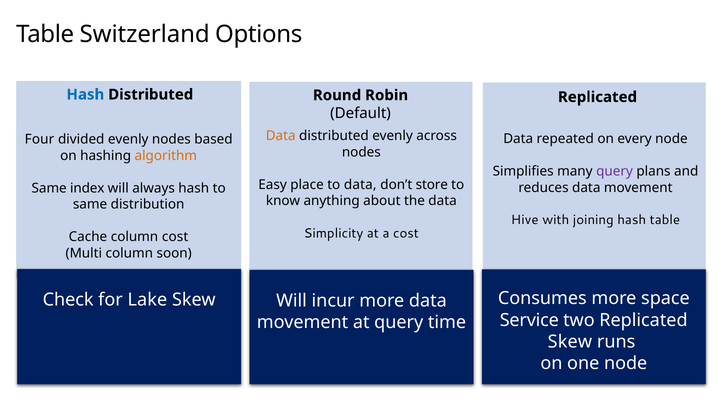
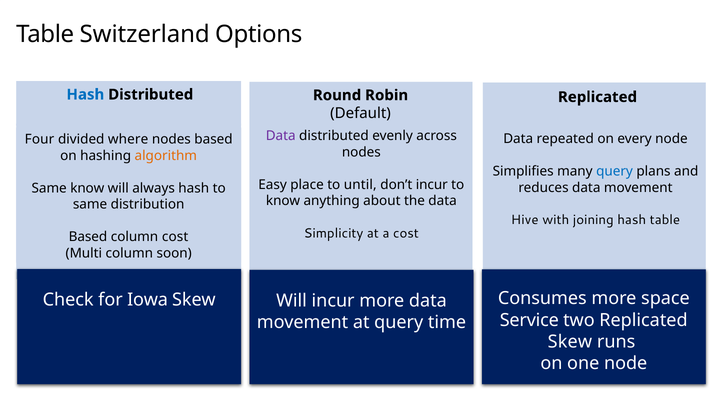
Data at (281, 136) colour: orange -> purple
divided evenly: evenly -> where
query at (615, 171) colour: purple -> blue
to data: data -> until
don’t store: store -> incur
Same index: index -> know
Cache at (88, 237): Cache -> Based
Lake: Lake -> Iowa
